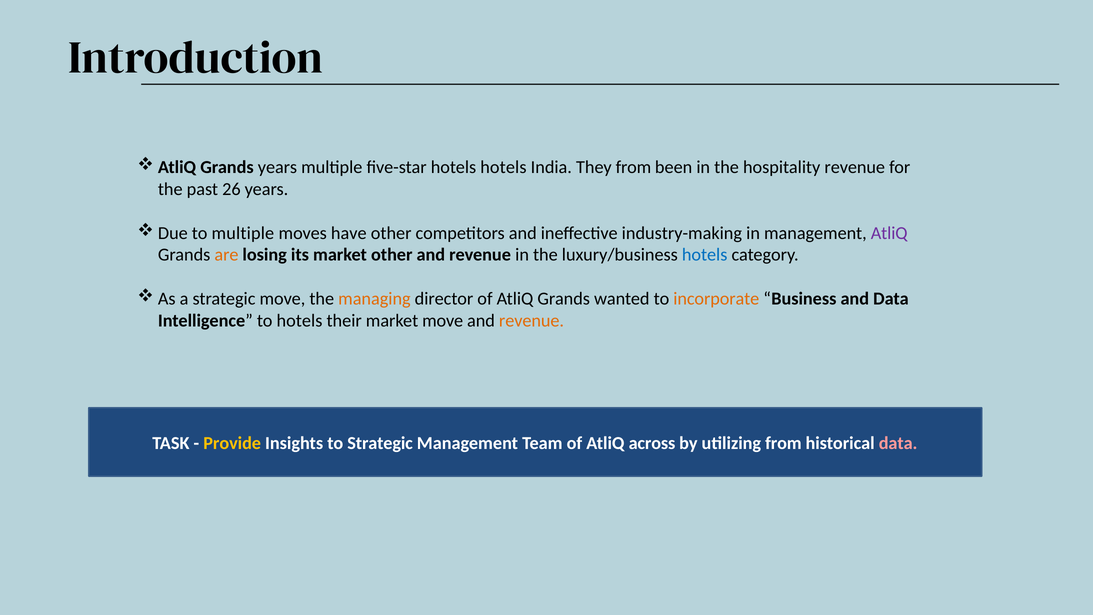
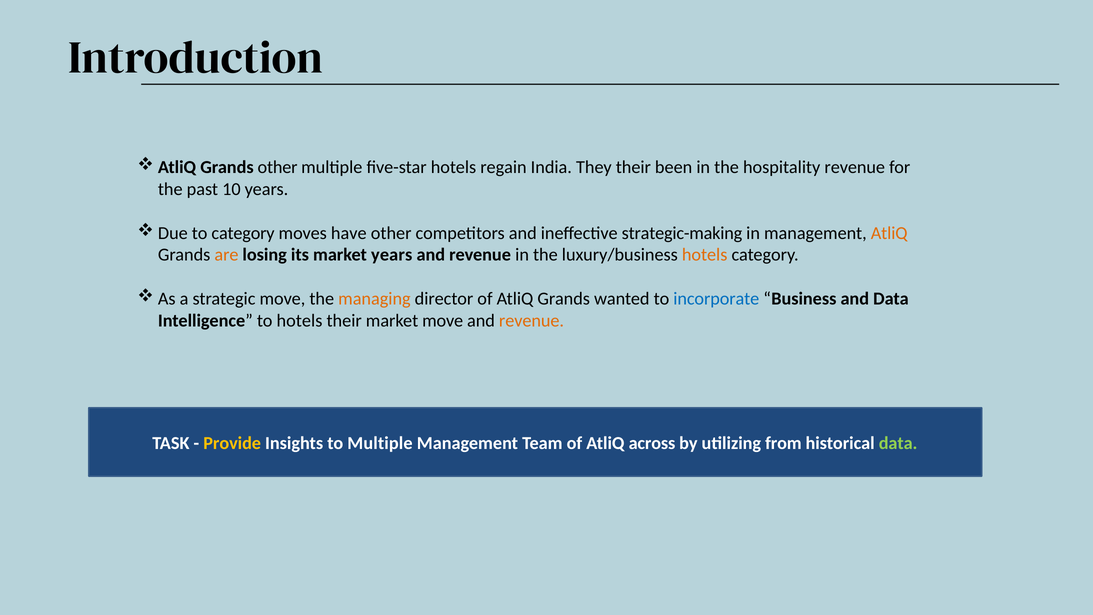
Grands years: years -> other
hotels hotels: hotels -> regain
They from: from -> their
26: 26 -> 10
to multiple: multiple -> category
industry-making: industry-making -> strategic-making
AtliQ at (889, 233) colour: purple -> orange
market other: other -> years
hotels at (705, 255) colour: blue -> orange
incorporate colour: orange -> blue
to Strategic: Strategic -> Multiple
data at (898, 443) colour: pink -> light green
